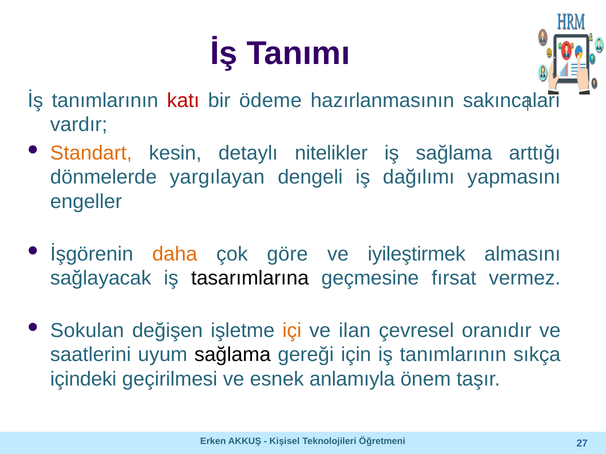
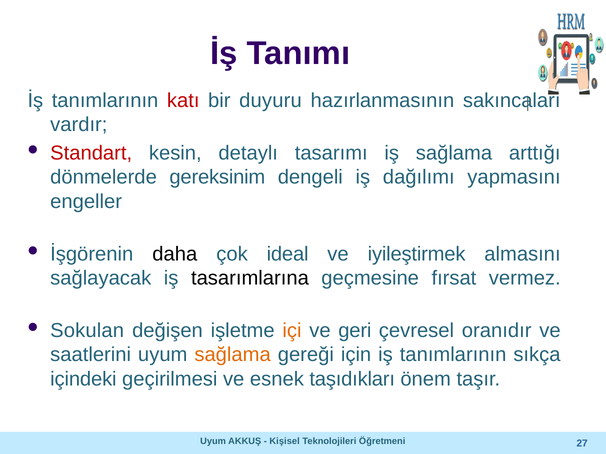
ödeme: ödeme -> duyuru
Standart colour: orange -> red
nitelikler: nitelikler -> tasarımı
yargılayan: yargılayan -> gereksinim
daha colour: orange -> black
göre: göre -> ideal
ilan: ilan -> geri
sağlama at (233, 355) colour: black -> orange
anlamıyla: anlamıyla -> taşıdıkları
Erken at (213, 441): Erken -> Uyum
